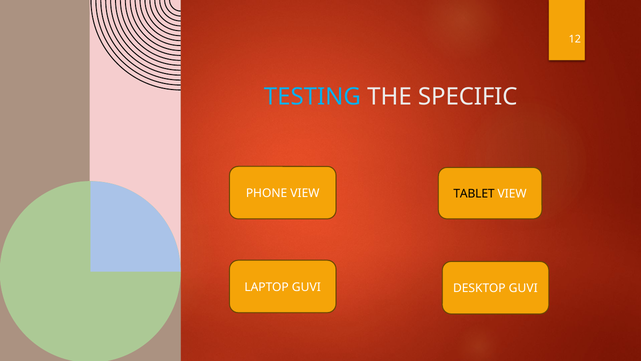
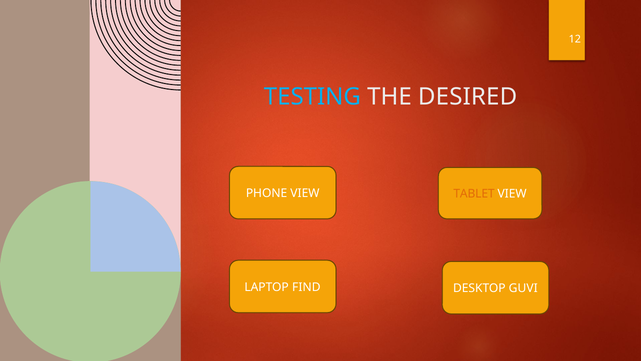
SPECIFIC: SPECIFIC -> DESIRED
TABLET colour: black -> orange
LAPTOP GUVI: GUVI -> FIND
